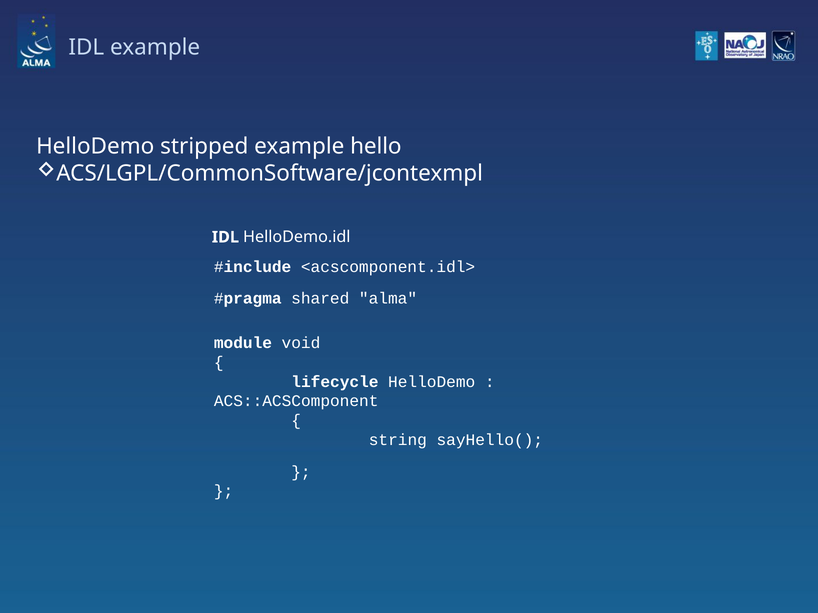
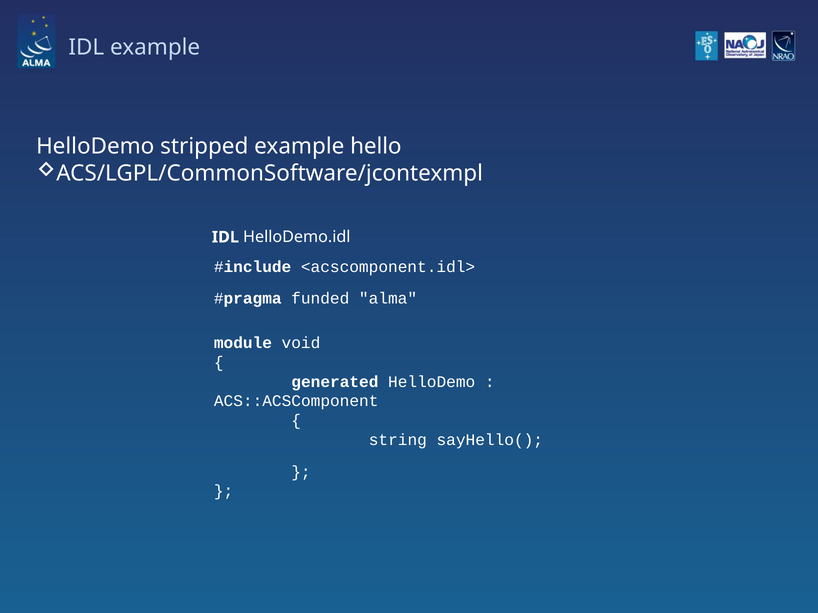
shared: shared -> funded
lifecycle: lifecycle -> generated
